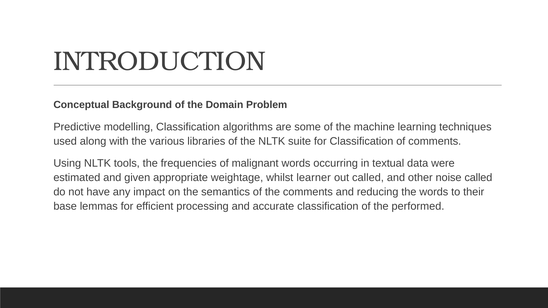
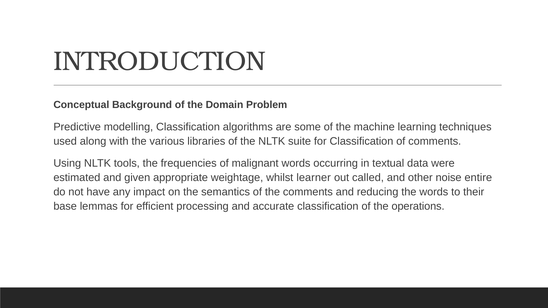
noise called: called -> entire
performed: performed -> operations
